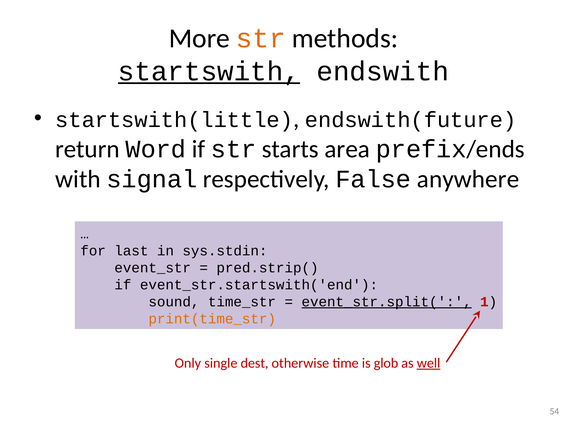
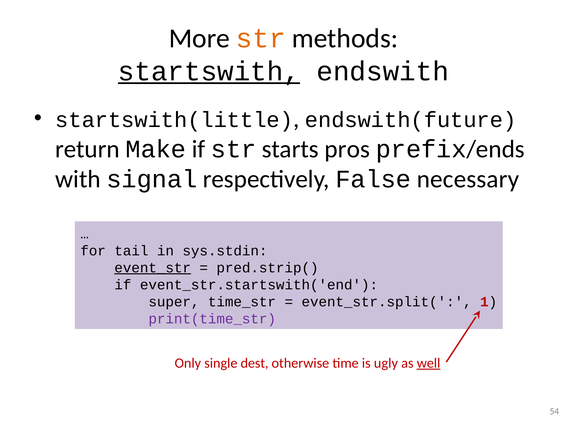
Word: Word -> Make
area: area -> pros
anywhere: anywhere -> necessary
last: last -> tail
event_str underline: none -> present
sound: sound -> super
event_str.split( underline: present -> none
print(time_str colour: orange -> purple
glob: glob -> ugly
